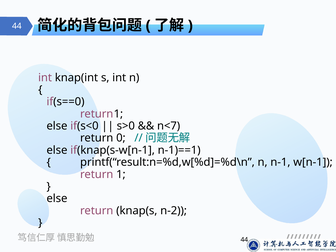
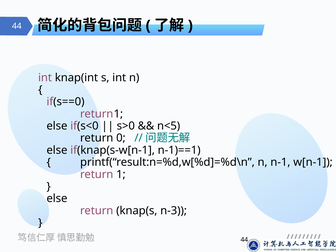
n<7: n<7 -> n<5
n-2: n-2 -> n-3
